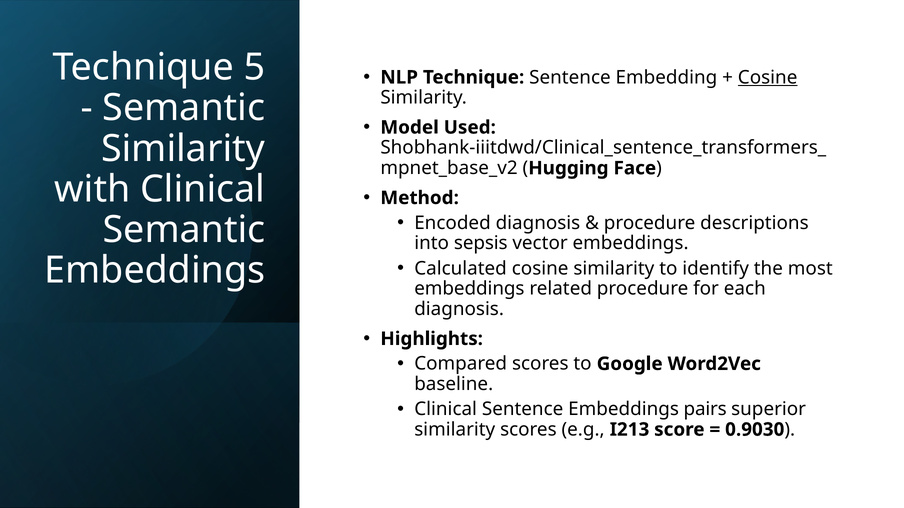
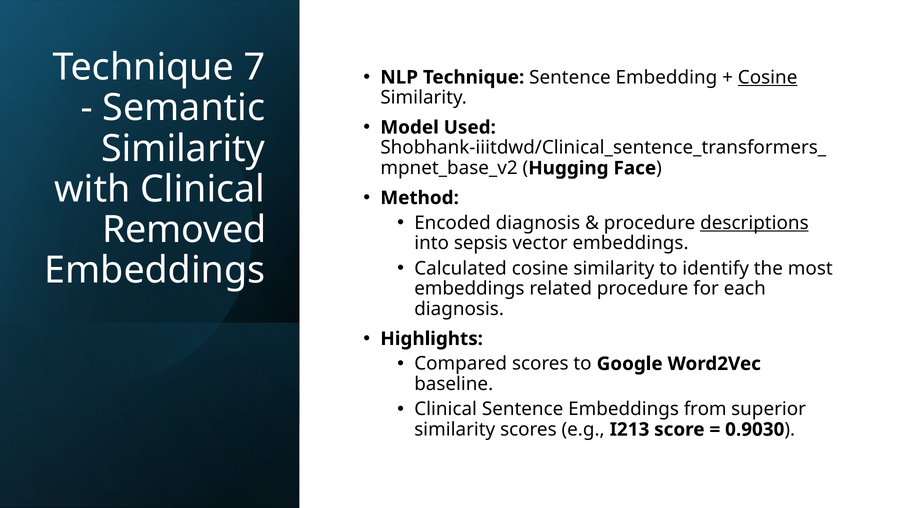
5: 5 -> 7
descriptions underline: none -> present
Semantic at (184, 230): Semantic -> Removed
pairs: pairs -> from
